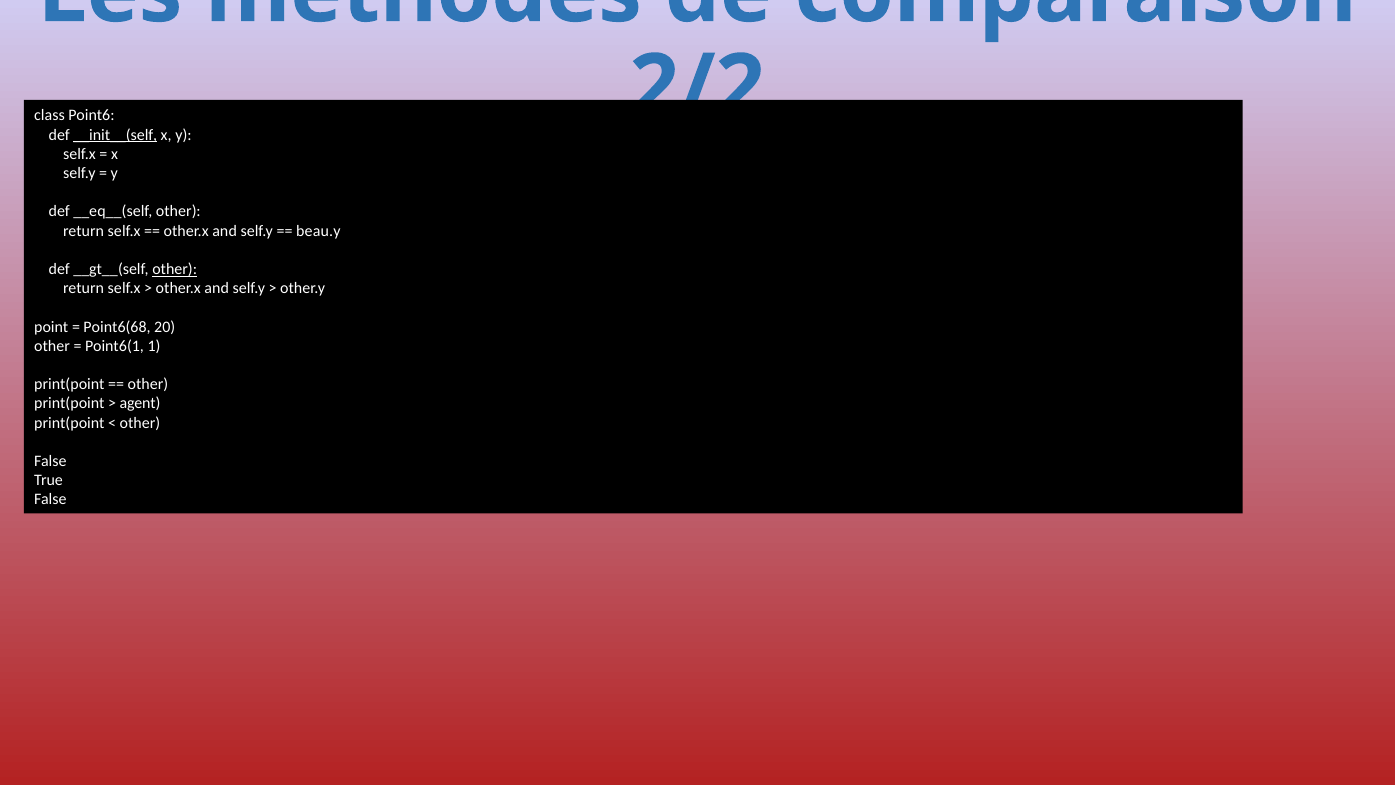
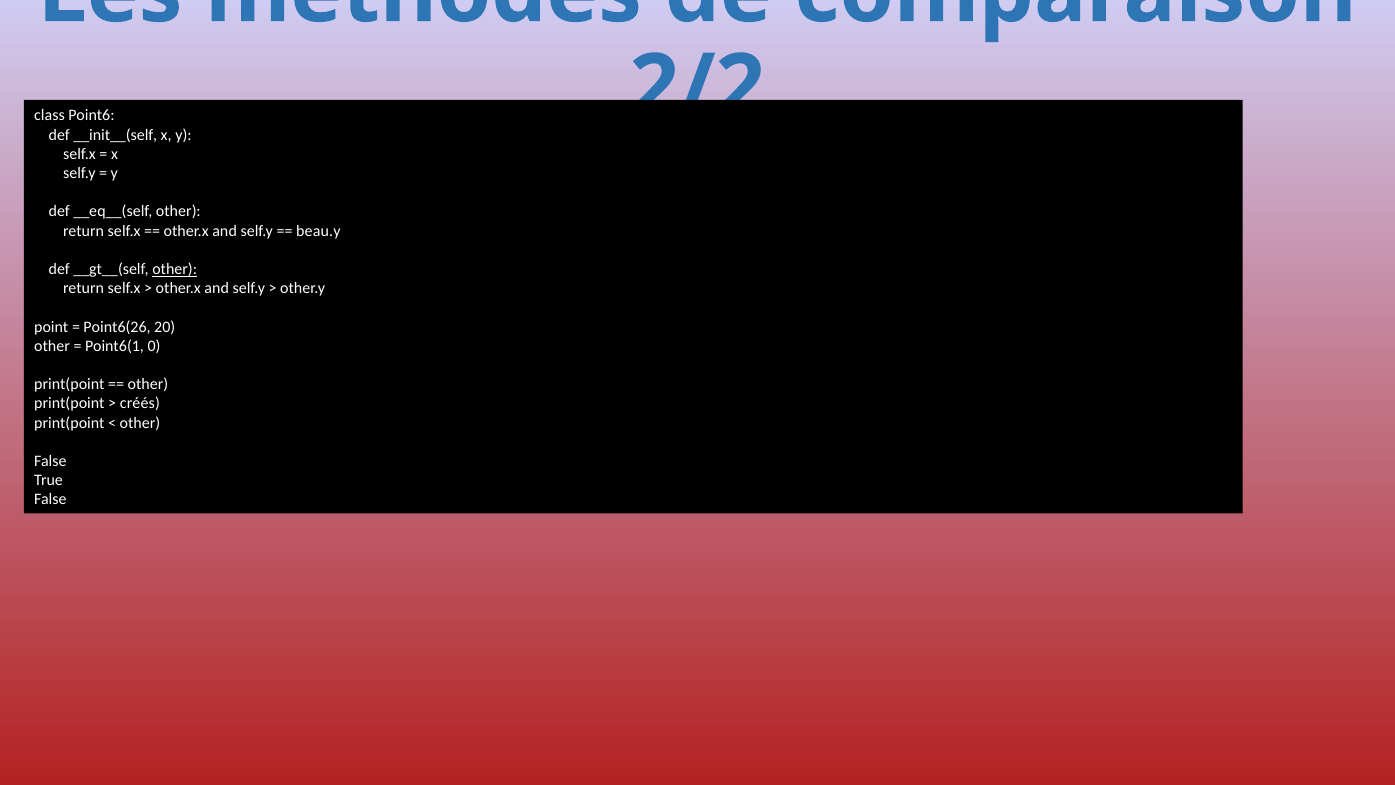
__init__(self underline: present -> none
Point6(68: Point6(68 -> Point6(26
1: 1 -> 0
agent: agent -> créés
